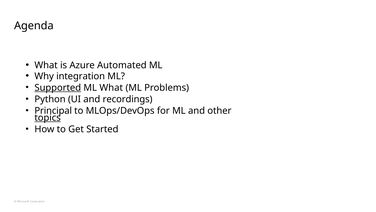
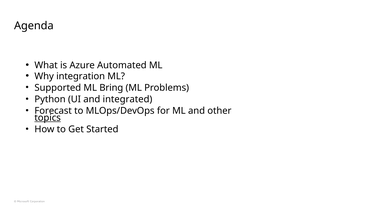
Supported underline: present -> none
ML What: What -> Bring
recordings: recordings -> integrated
Principal: Principal -> Forecast
